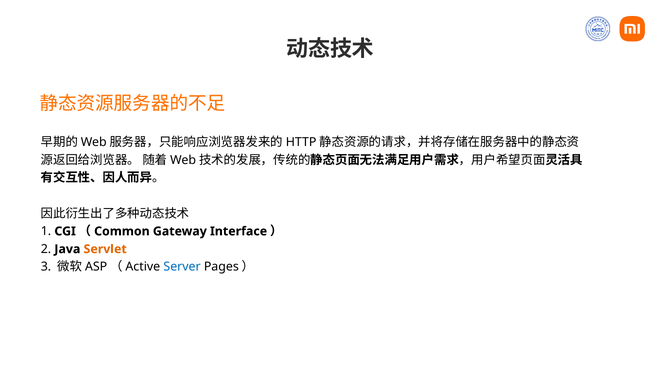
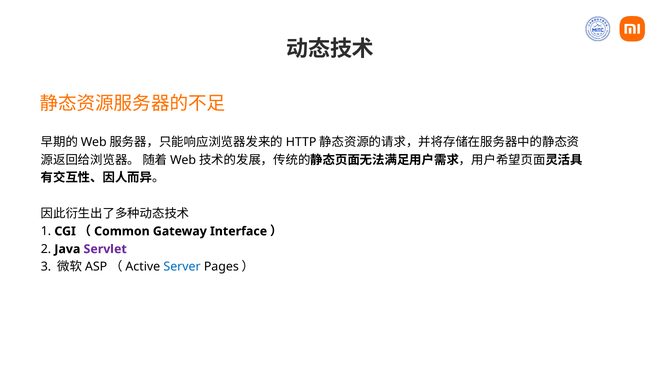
Servlet colour: orange -> purple
